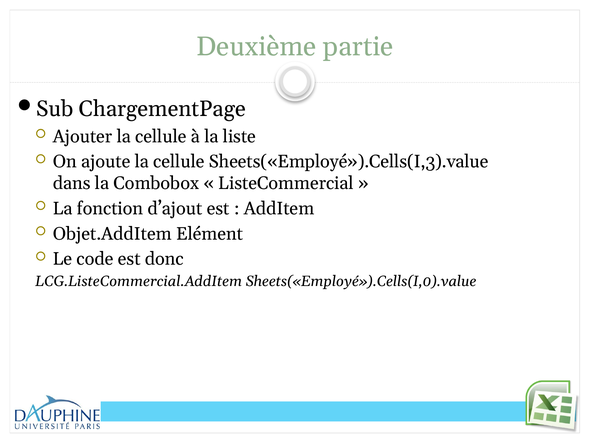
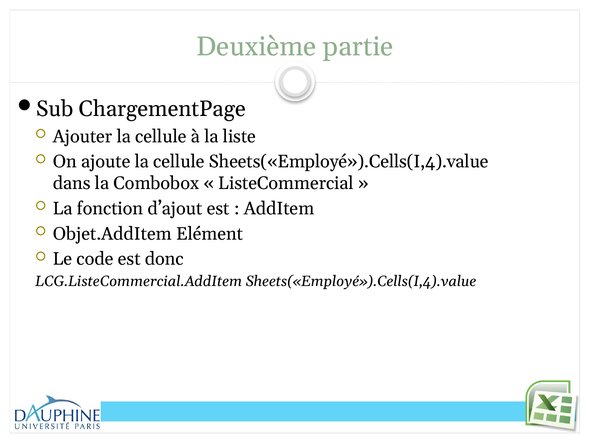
cellule Sheets(«Employé»).Cells(I,3).value: Sheets(«Employé»).Cells(I,3).value -> Sheets(«Employé»).Cells(I,4).value
LCG.ListeCommercial.AddItem Sheets(«Employé»).Cells(I,0).value: Sheets(«Employé»).Cells(I,0).value -> Sheets(«Employé»).Cells(I,4).value
